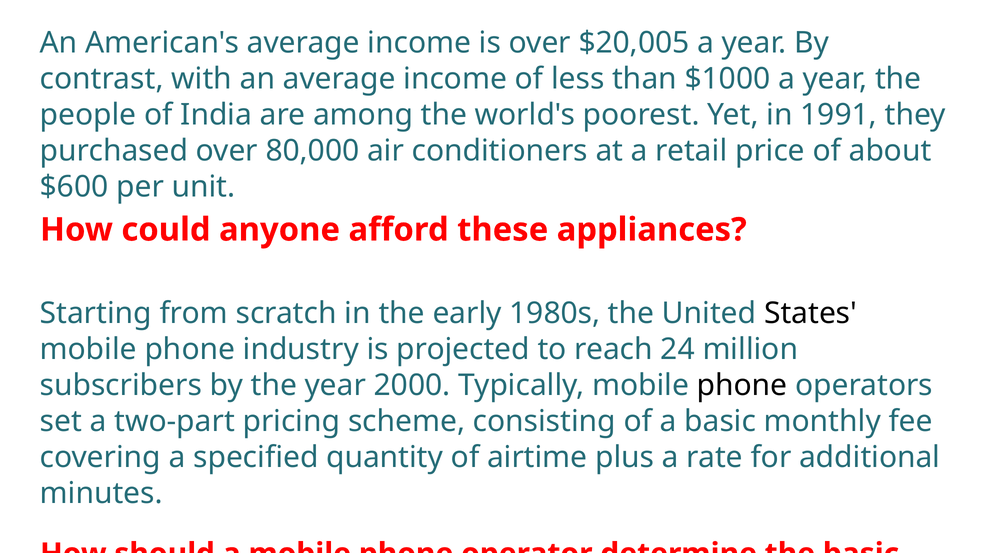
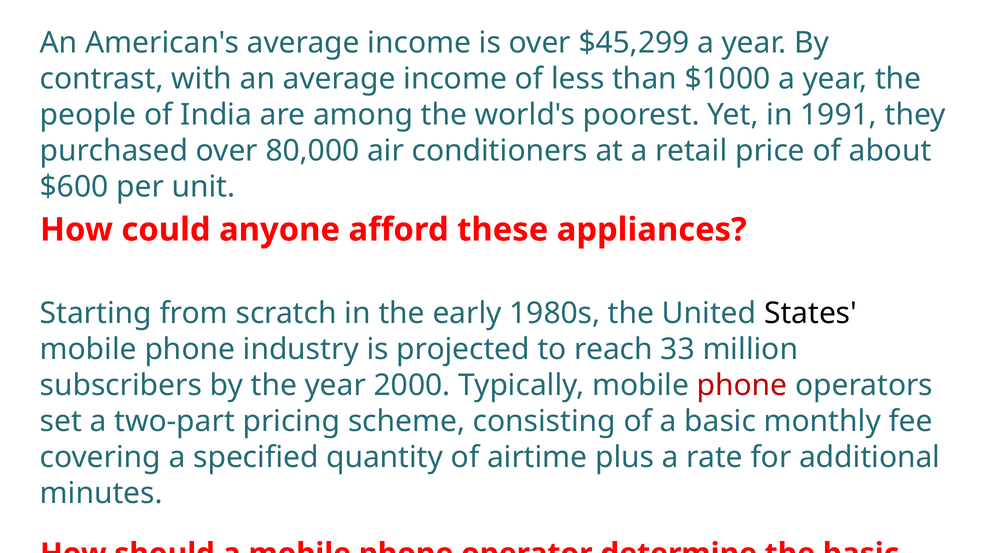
$20,005: $20,005 -> $45,299
24: 24 -> 33
phone at (742, 385) colour: black -> red
